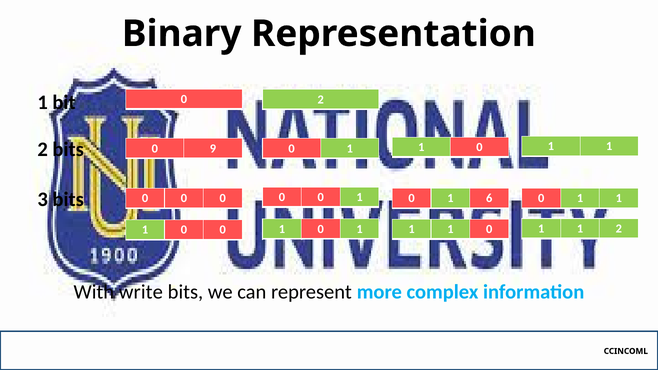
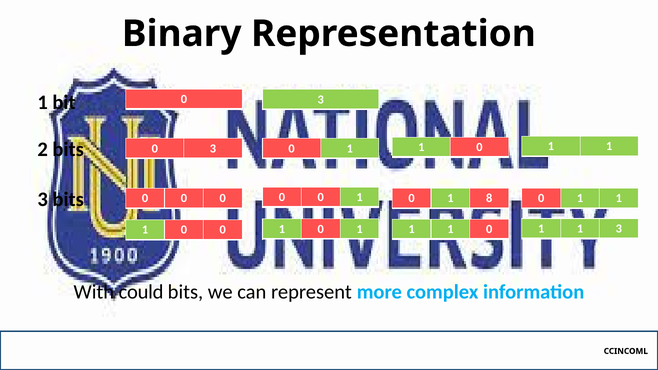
2 at (321, 99): 2 -> 3
9 at (213, 148): 9 -> 3
6: 6 -> 8
1 2: 2 -> 3
write: write -> could
